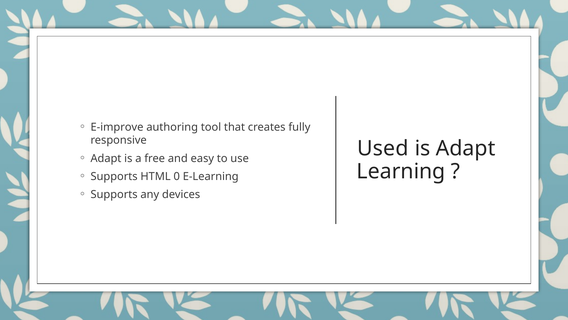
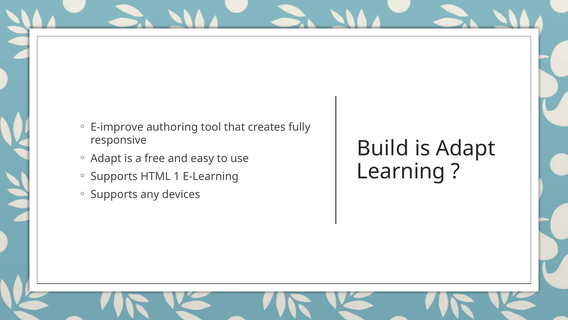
Used: Used -> Build
0: 0 -> 1
